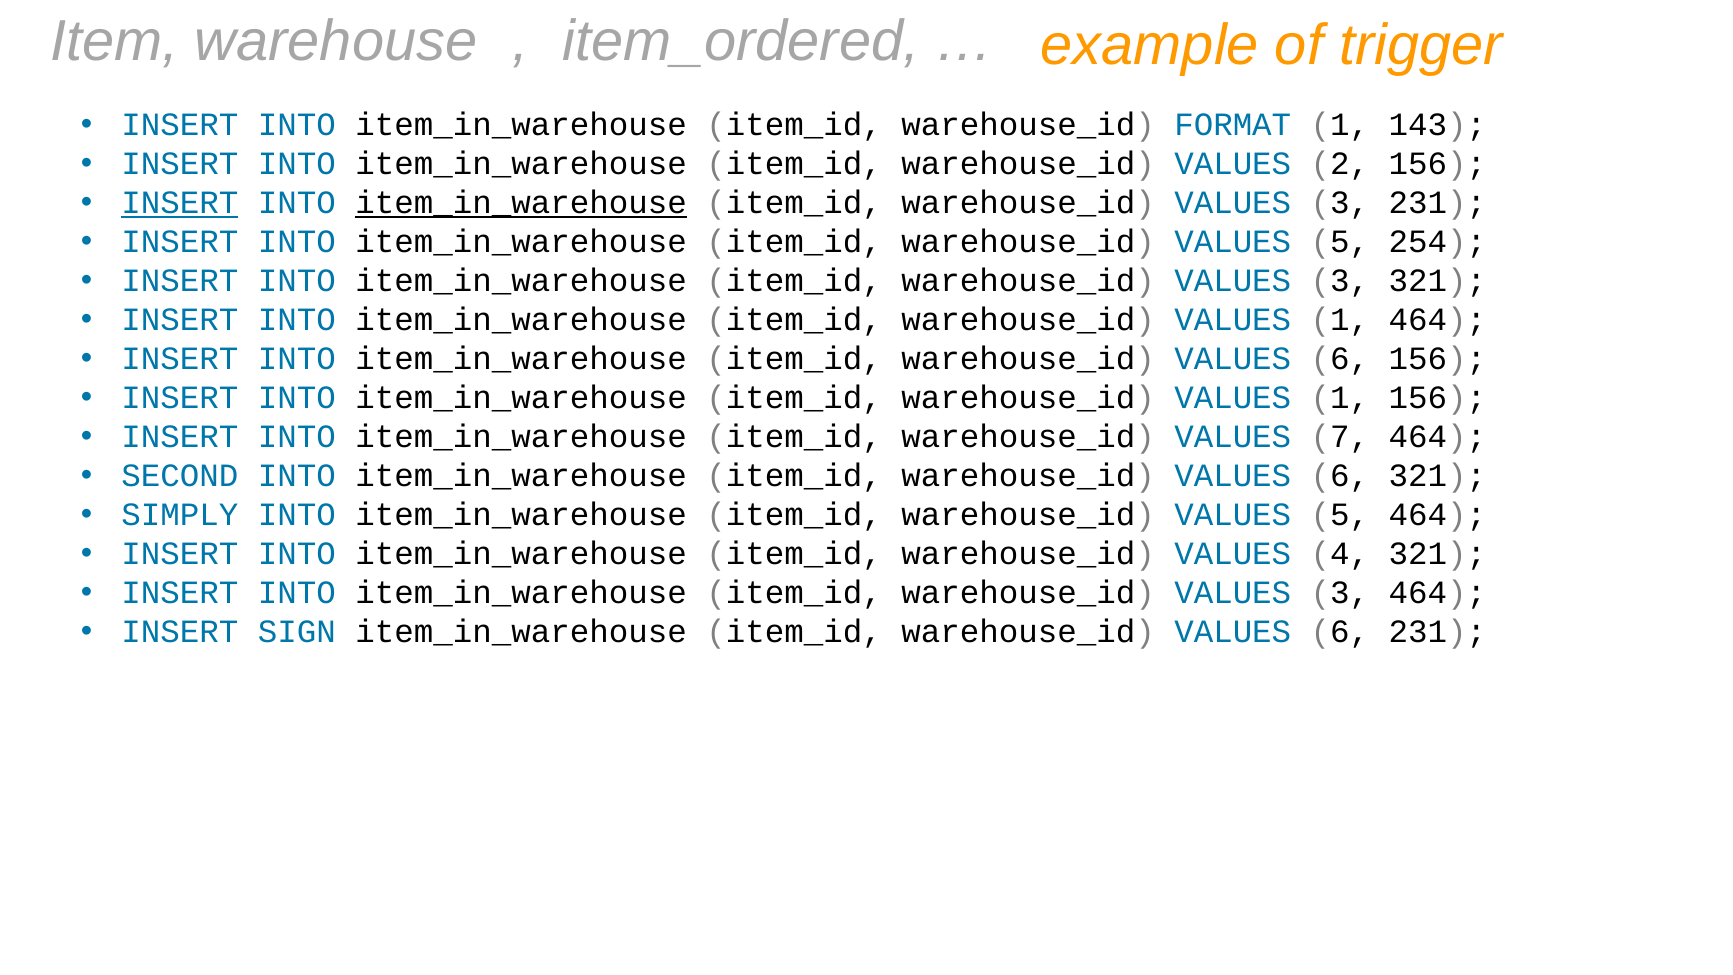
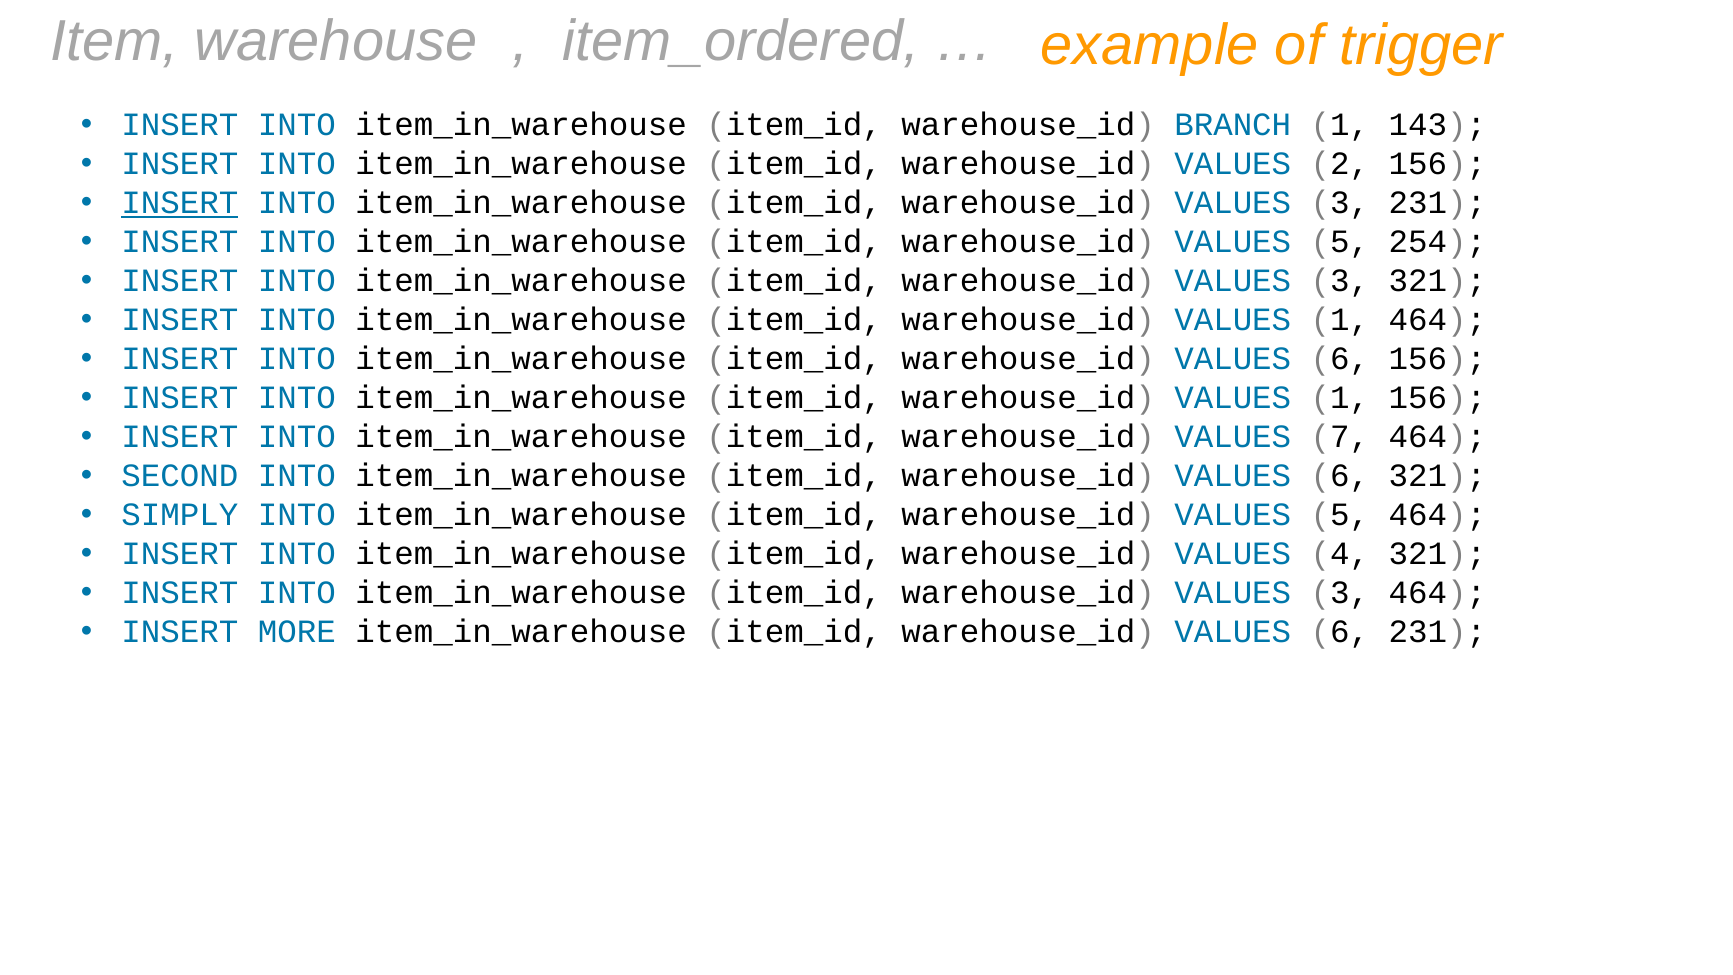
FORMAT: FORMAT -> BRANCH
item_in_warehouse at (521, 203) underline: present -> none
SIGN: SIGN -> MORE
